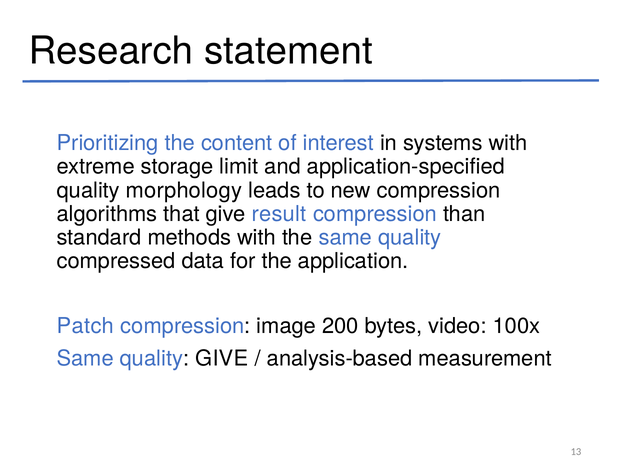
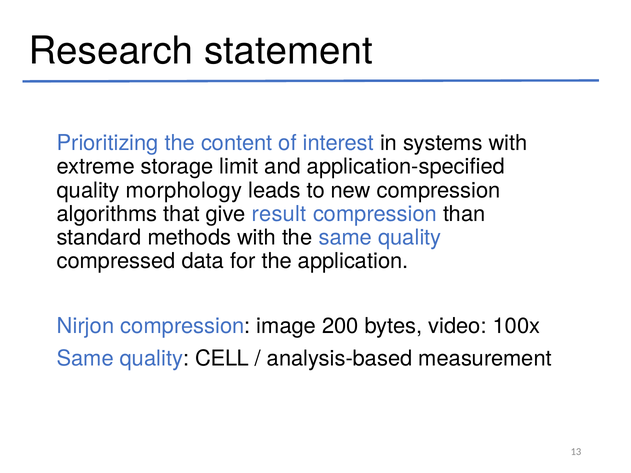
Patch: Patch -> Nirjon
quality GIVE: GIVE -> CELL
